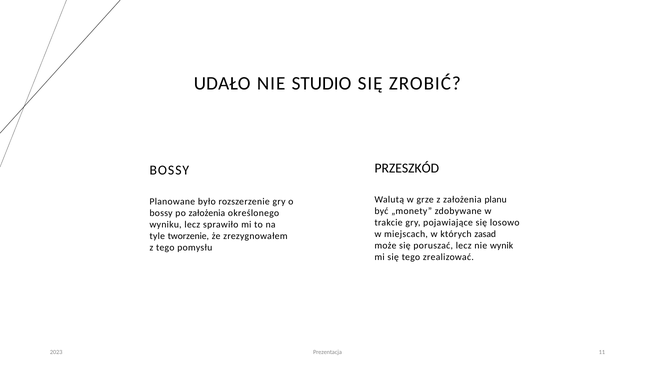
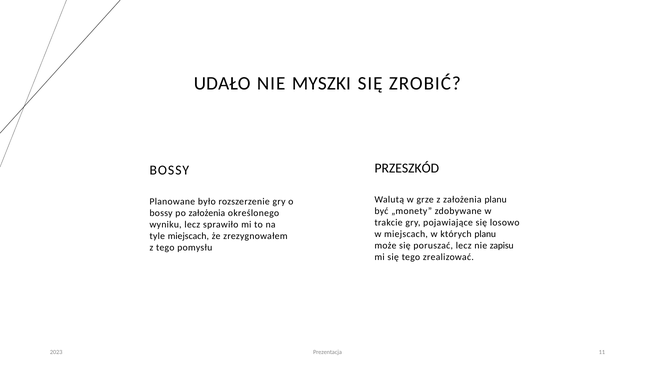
STUDIO: STUDIO -> MYSZKI
których zasad: zasad -> planu
tyle tworzenie: tworzenie -> miejscach
wynik: wynik -> zapisu
